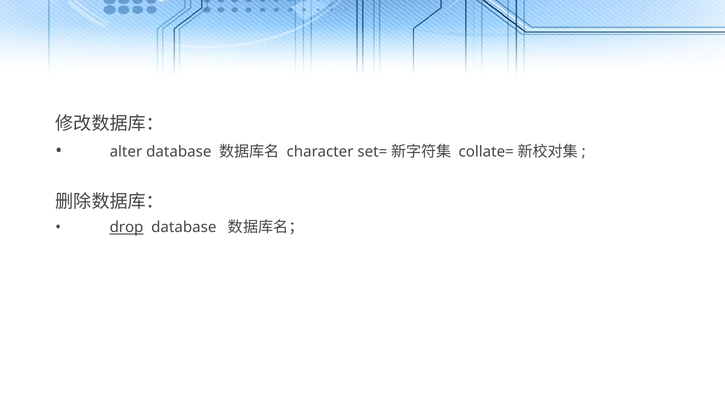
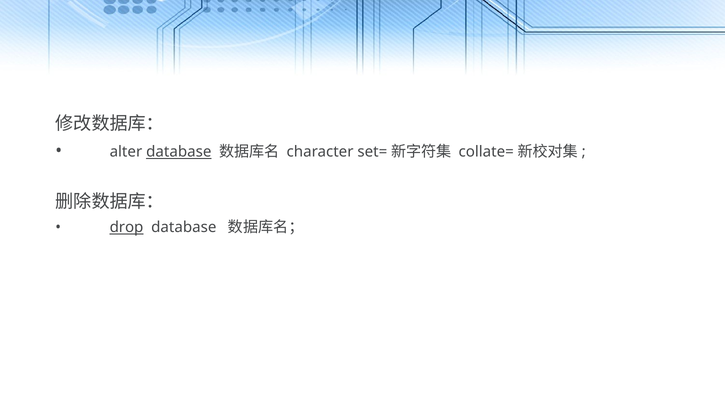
database at (179, 152) underline: none -> present
